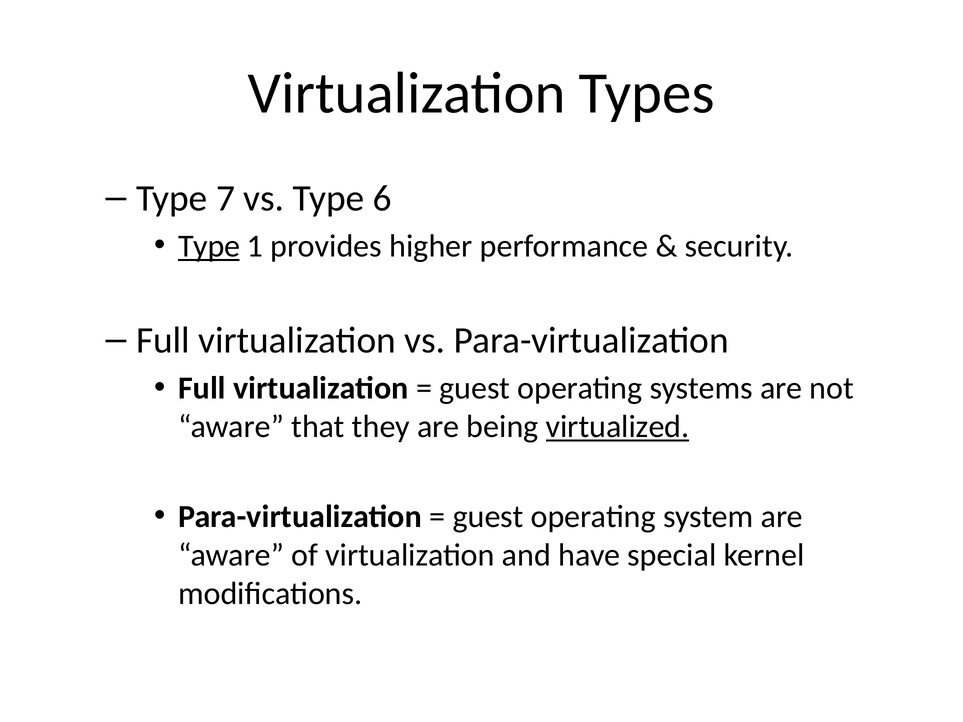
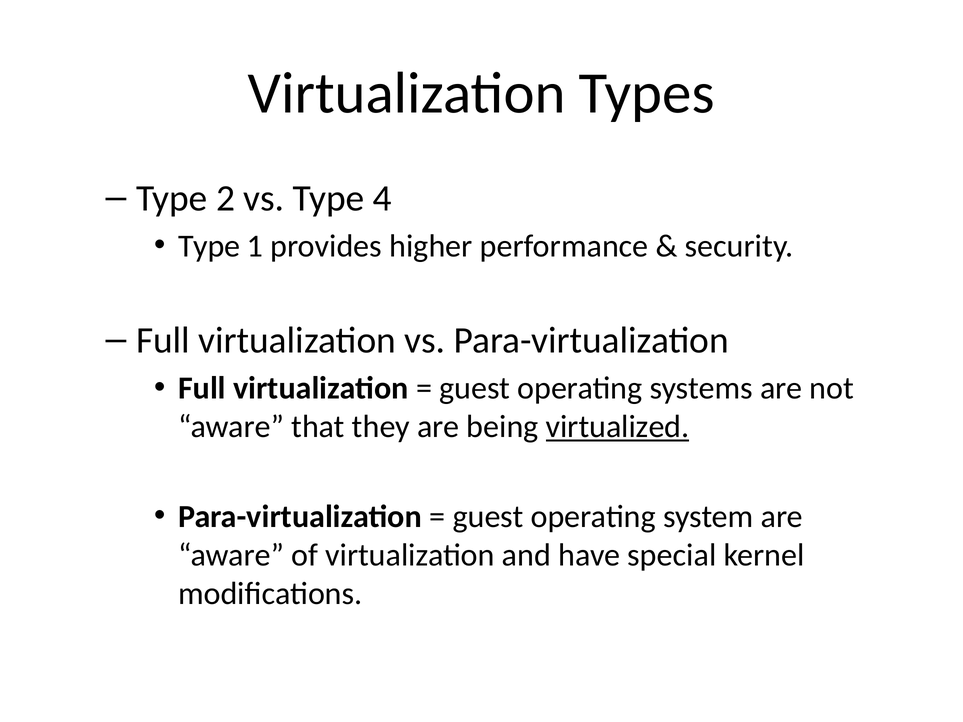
7: 7 -> 2
6: 6 -> 4
Type at (209, 246) underline: present -> none
